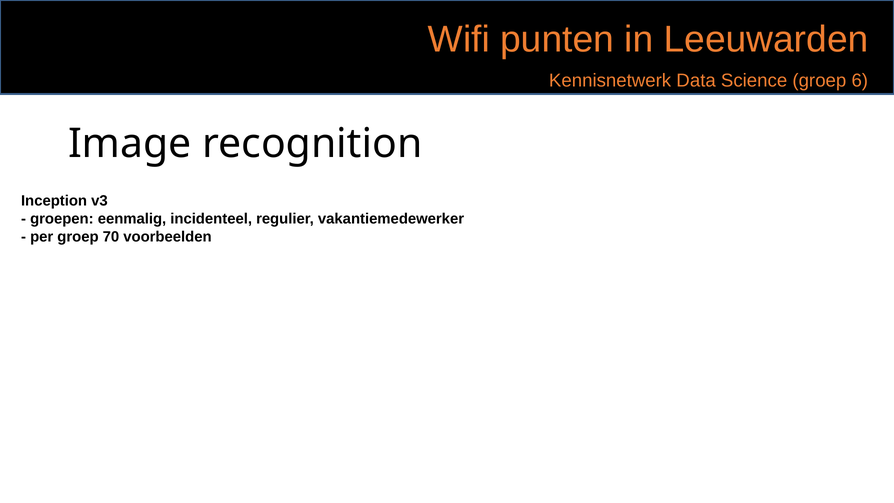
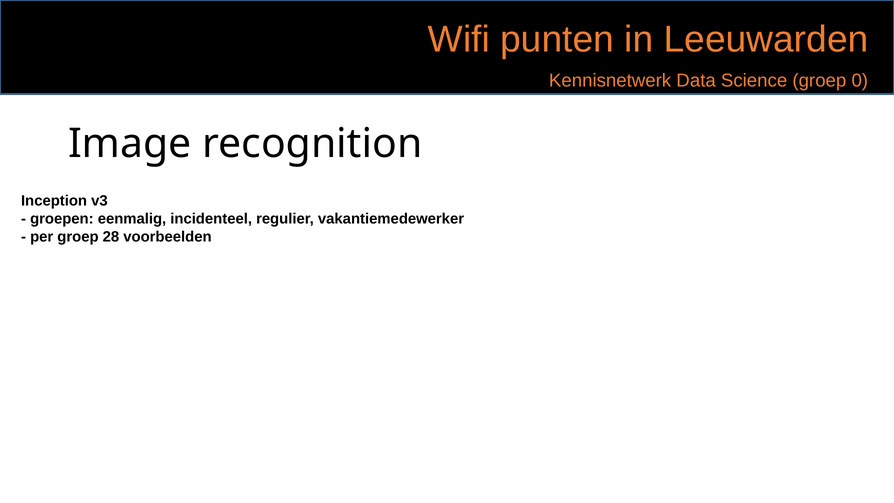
6: 6 -> 0
70: 70 -> 28
